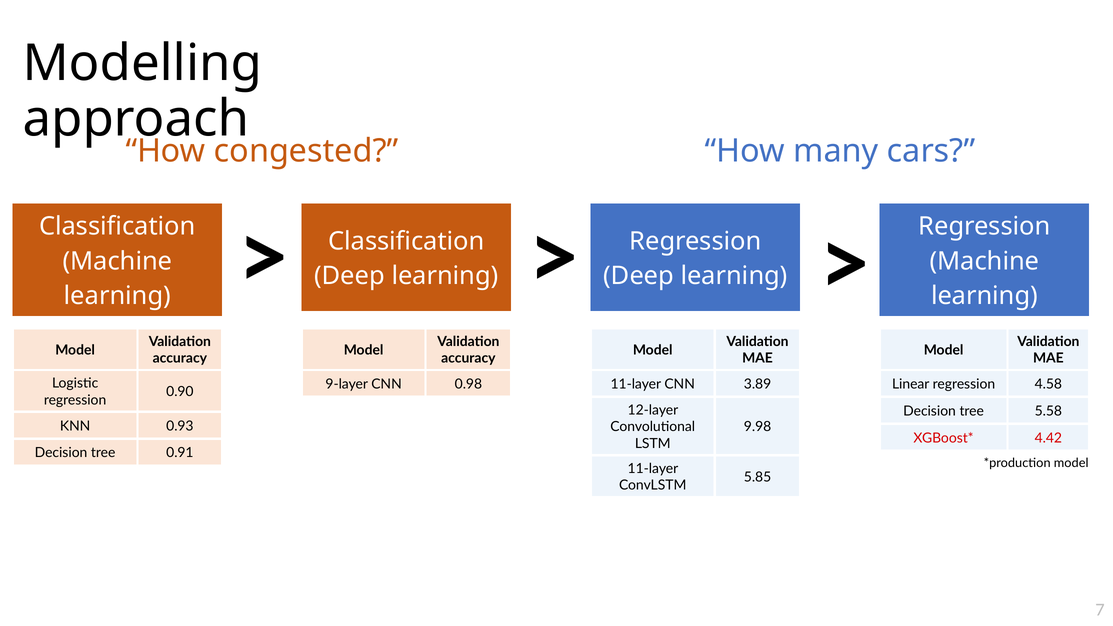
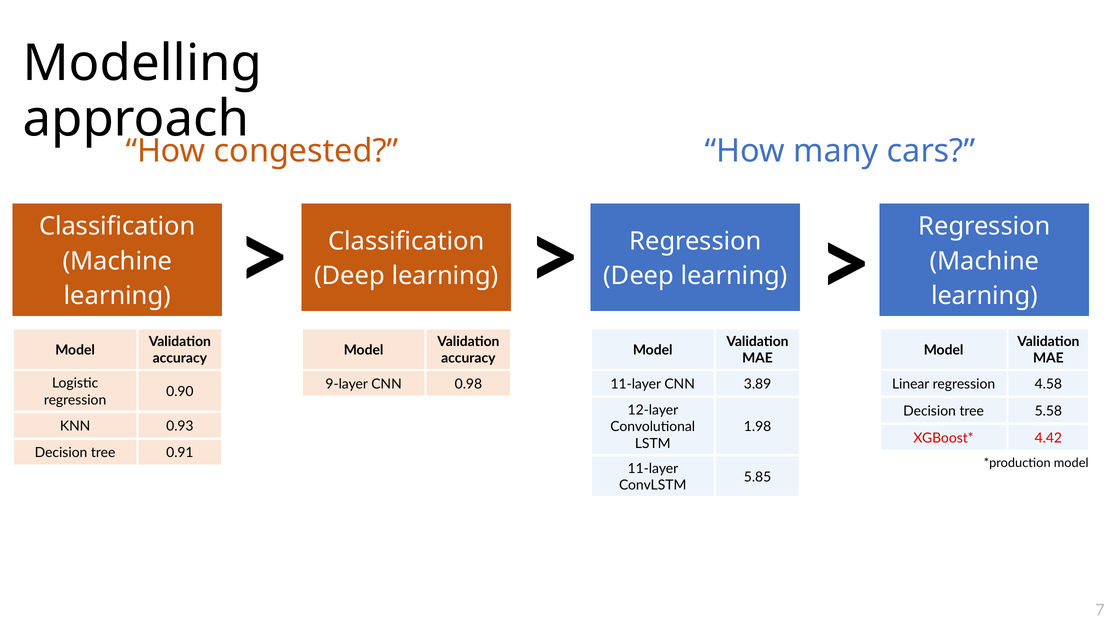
9.98: 9.98 -> 1.98
